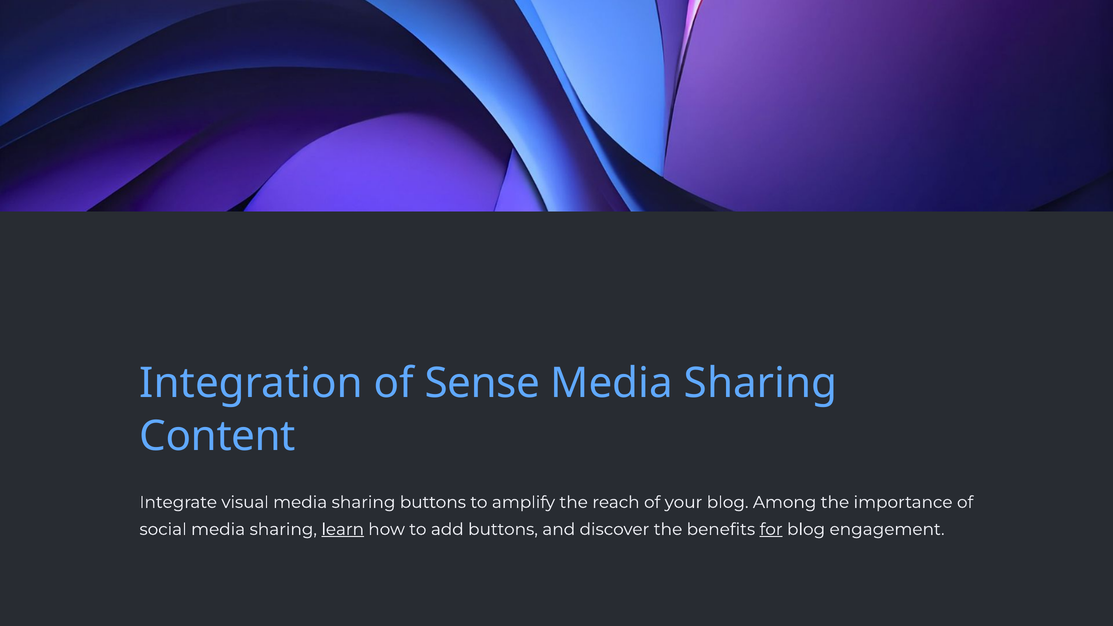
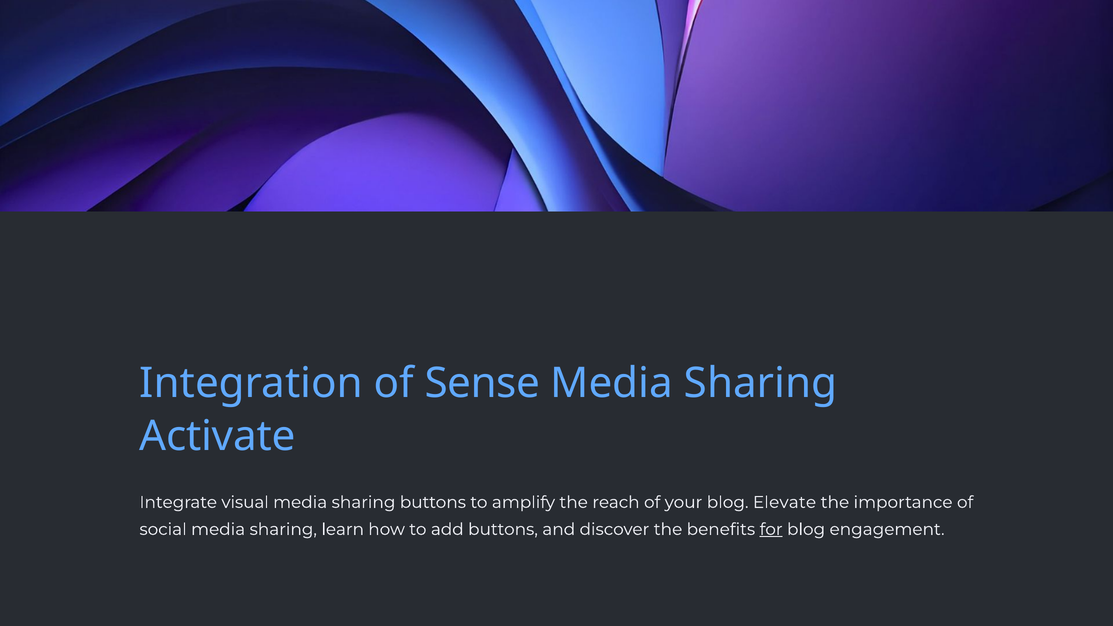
Content: Content -> Activate
Among: Among -> Elevate
learn underline: present -> none
